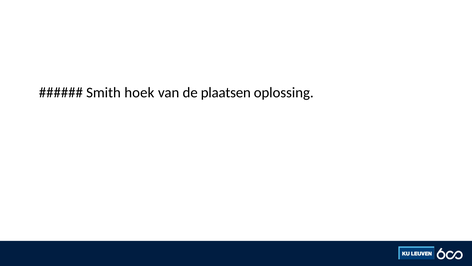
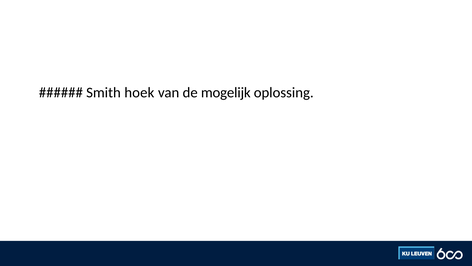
plaatsen: plaatsen -> mogelijk
